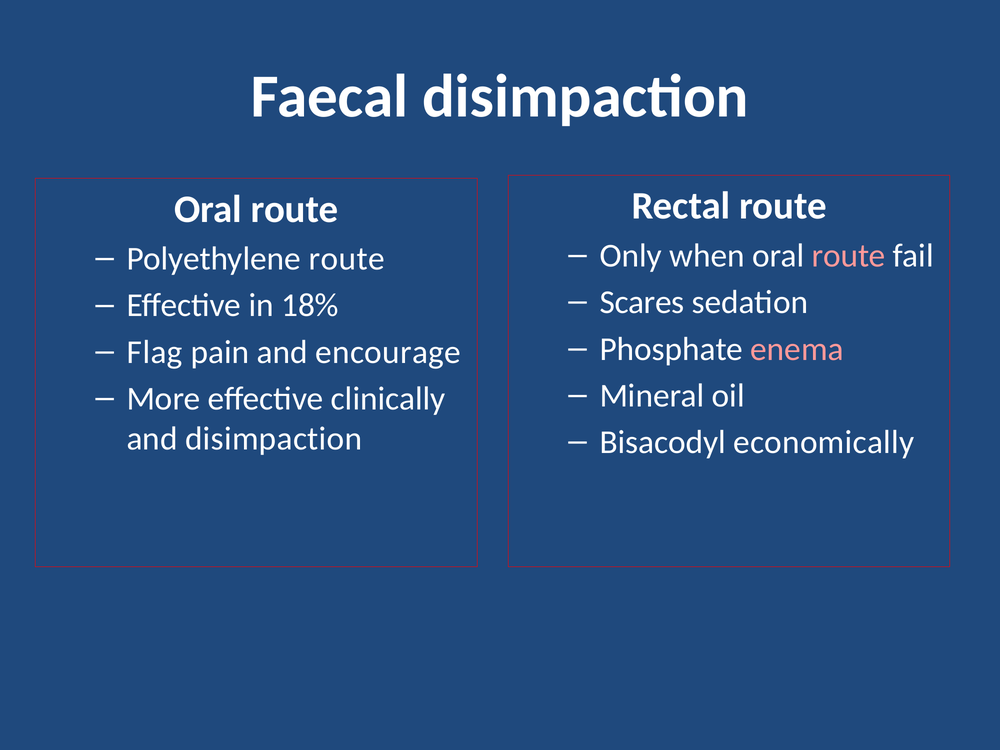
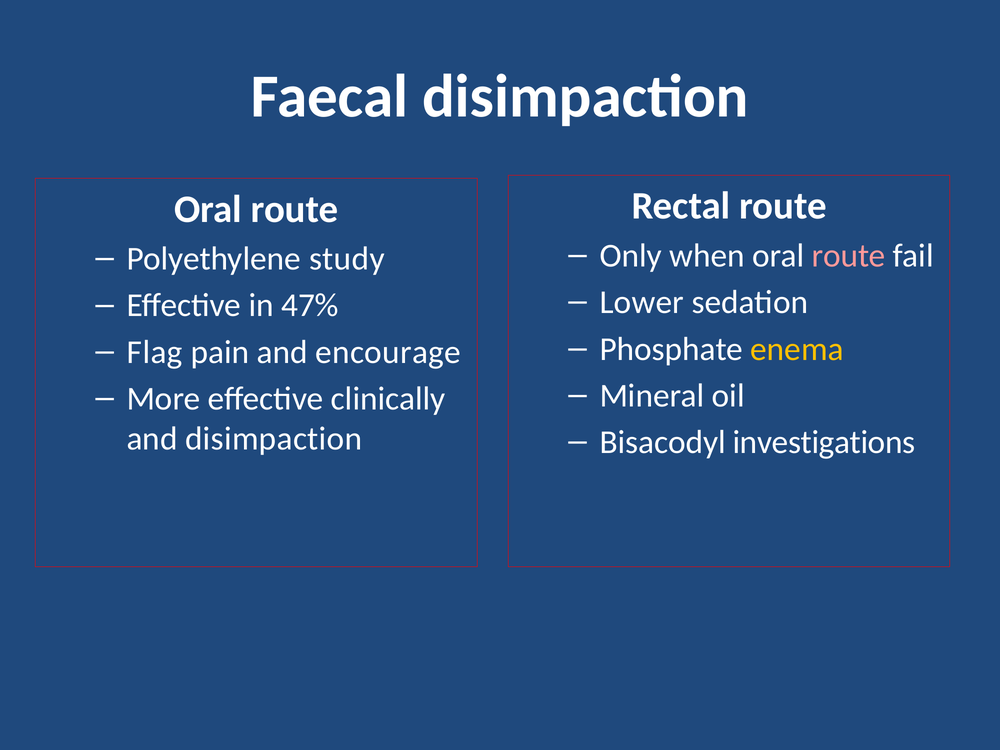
Polyethylene route: route -> study
Scares: Scares -> Lower
18%: 18% -> 47%
enema colour: pink -> yellow
economically: economically -> investigations
